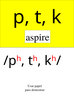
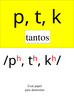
aspire: aspire -> tantos
